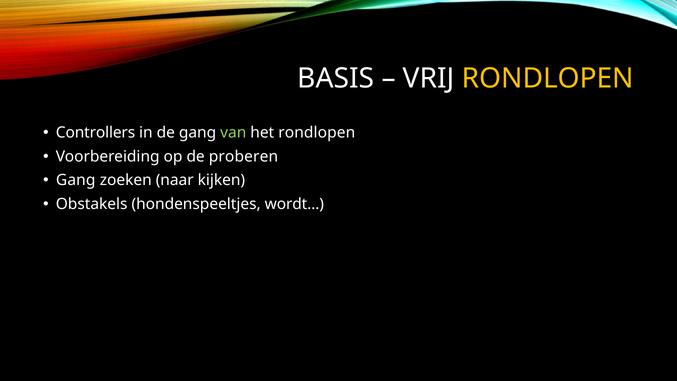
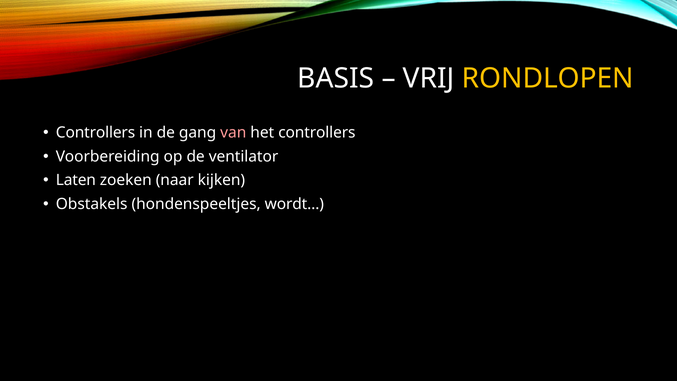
van colour: light green -> pink
het rondlopen: rondlopen -> controllers
proberen: proberen -> ventilator
Gang at (76, 180): Gang -> Laten
